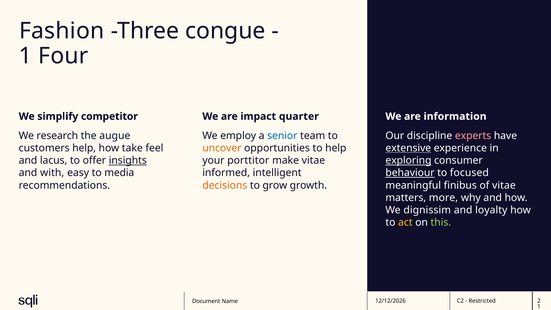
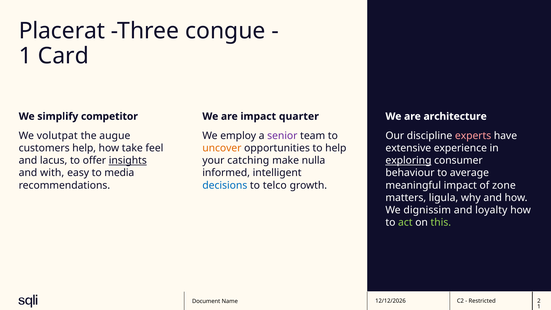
Fashion: Fashion -> Placerat
Four: Four -> Card
information: information -> architecture
research: research -> volutpat
senior colour: blue -> purple
extensive underline: present -> none
porttitor: porttitor -> catching
make vitae: vitae -> nulla
behaviour underline: present -> none
focused: focused -> average
decisions colour: orange -> blue
grow: grow -> telco
meaningful finibus: finibus -> impact
of vitae: vitae -> zone
more: more -> ligula
act colour: yellow -> light green
